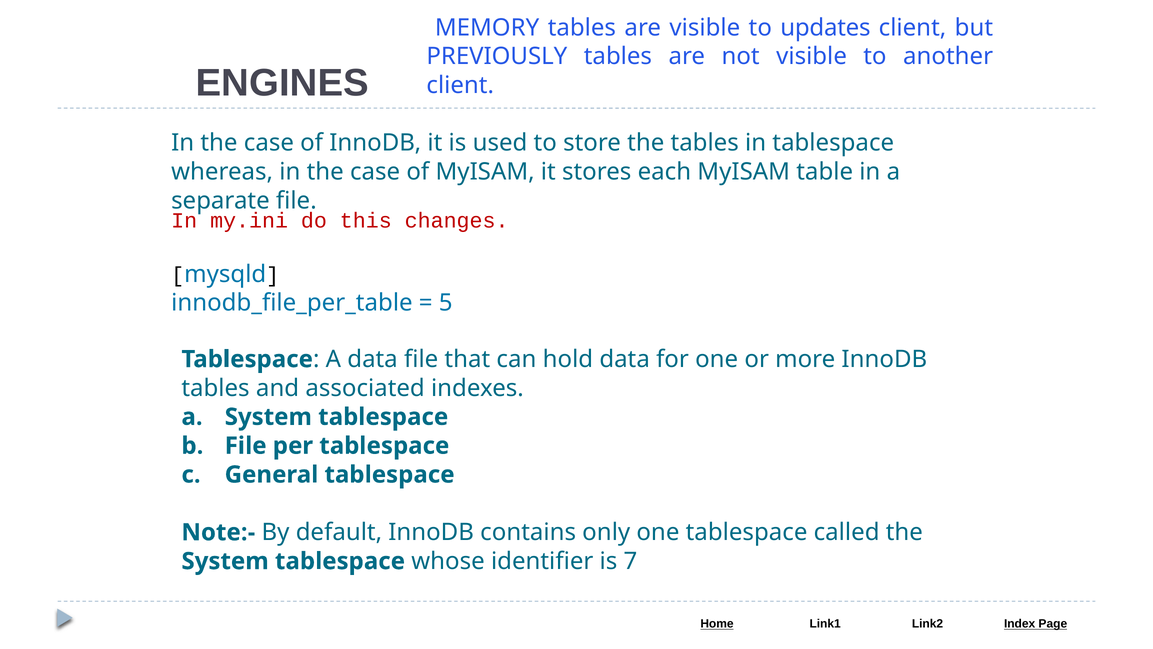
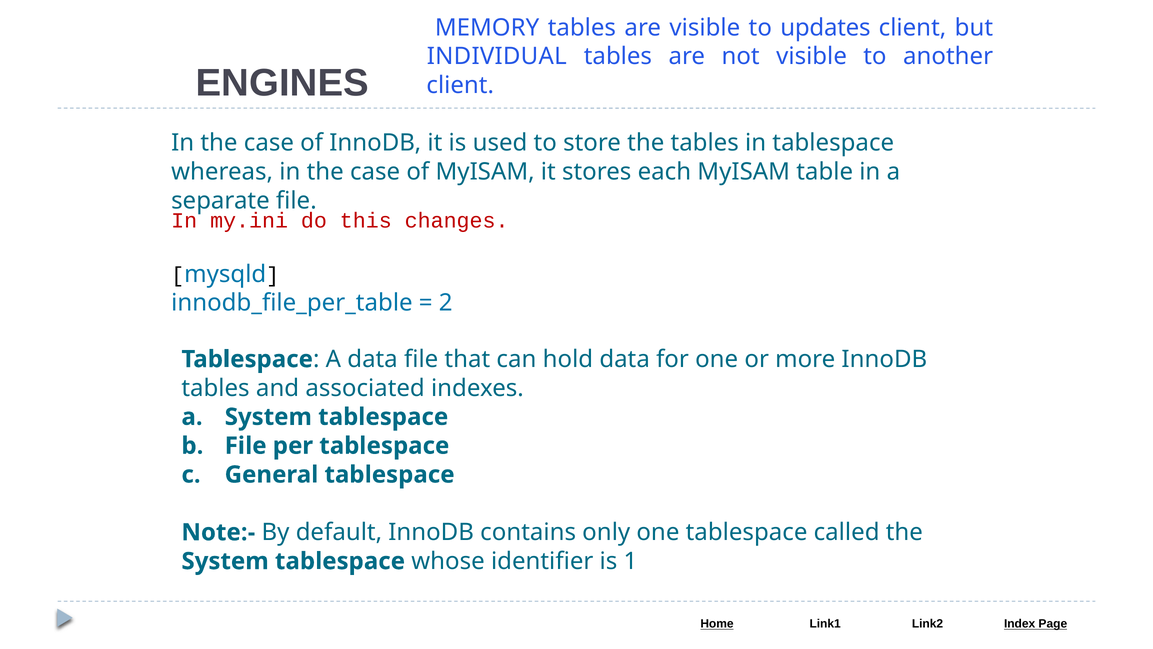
PREVIOUSLY: PREVIOUSLY -> INDIVIDUAL
5: 5 -> 2
7: 7 -> 1
